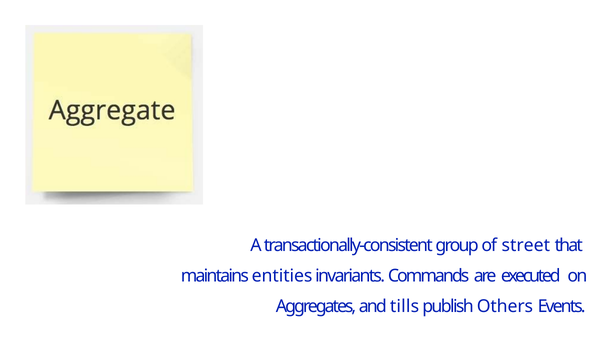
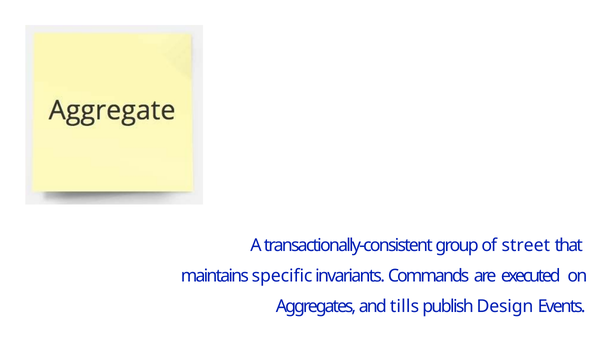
entities: entities -> specific
Others: Others -> Design
